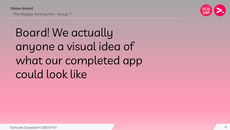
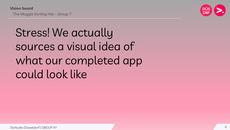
Board at (33, 33): Board -> Stress
anyone: anyone -> sources
